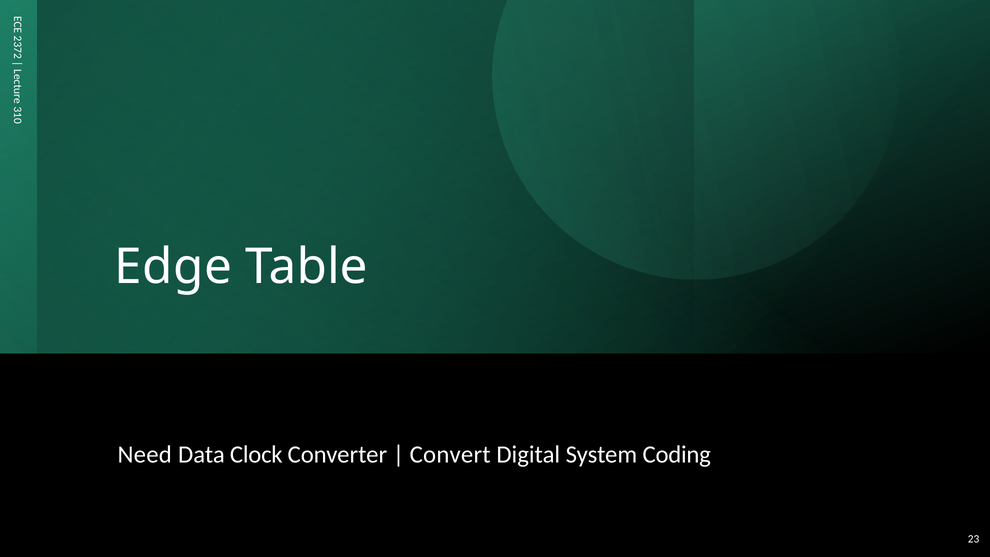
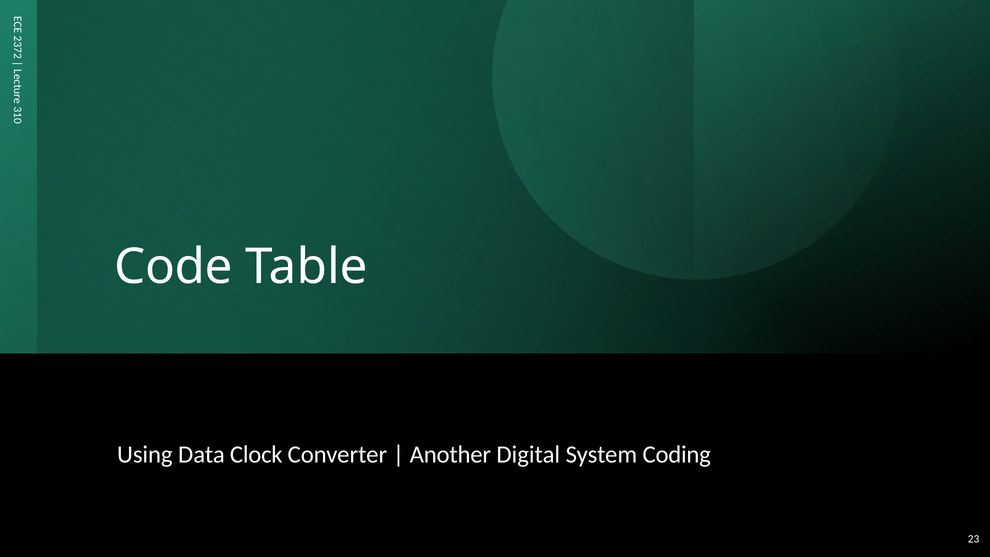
Edge: Edge -> Code
Need: Need -> Using
Convert: Convert -> Another
